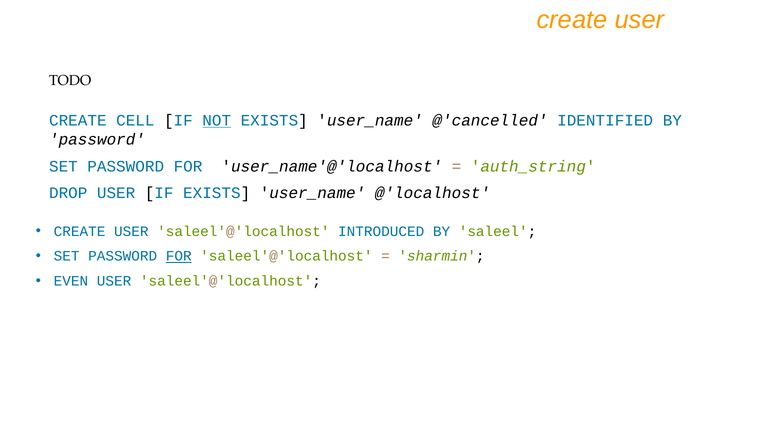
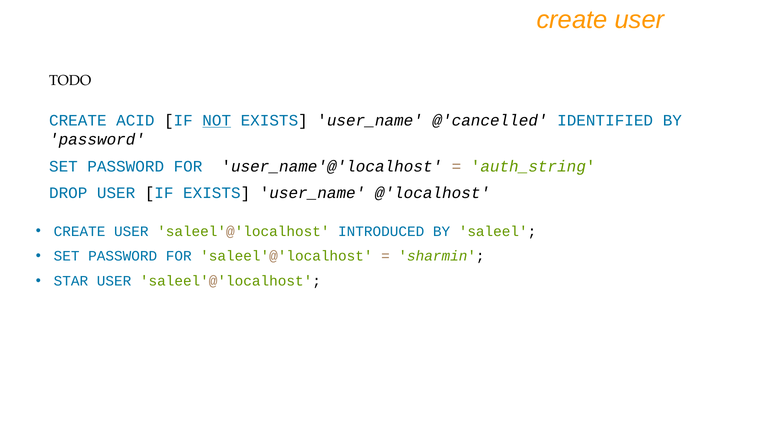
CELL: CELL -> ACID
FOR at (179, 256) underline: present -> none
EVEN: EVEN -> STAR
